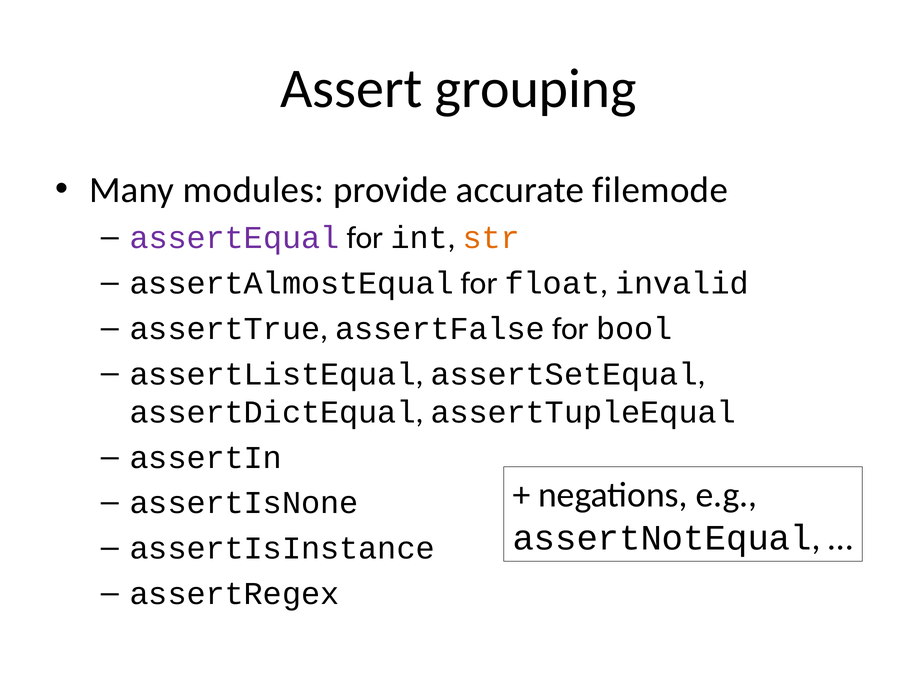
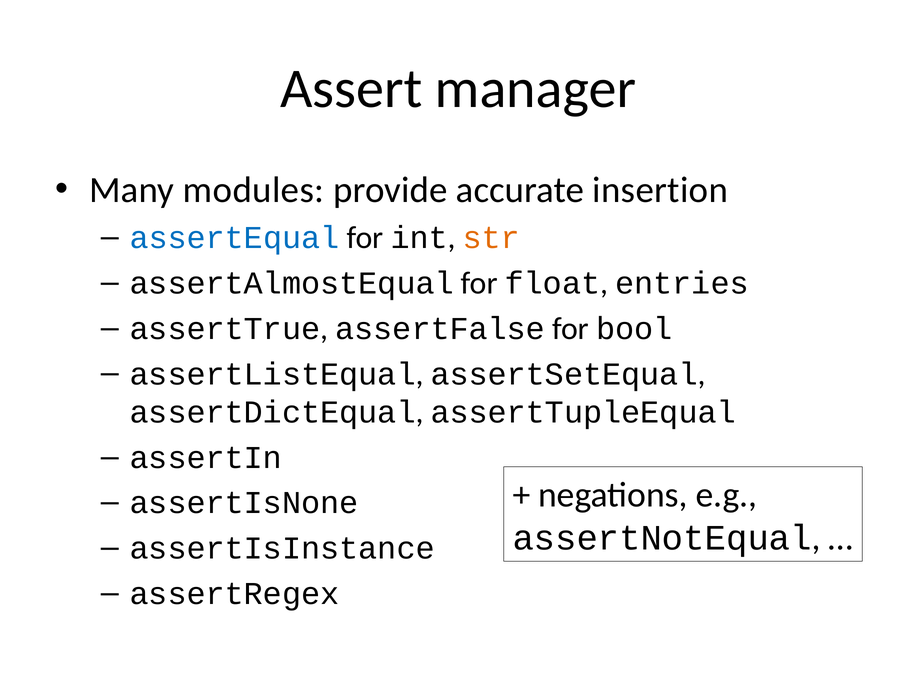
grouping: grouping -> manager
filemode: filemode -> insertion
assertEqual colour: purple -> blue
invalid: invalid -> entries
